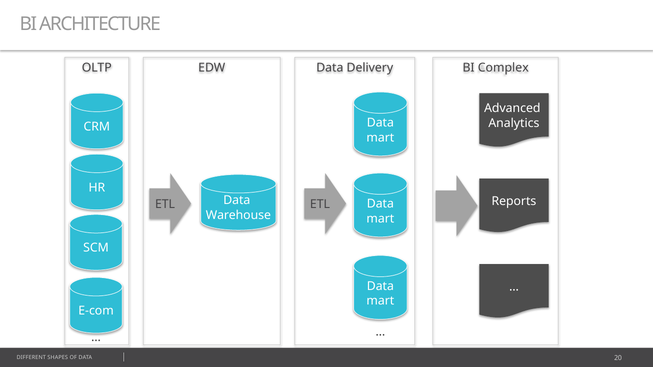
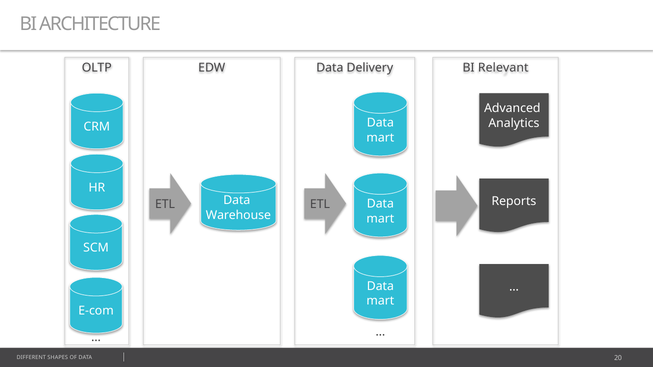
Complex: Complex -> Relevant
